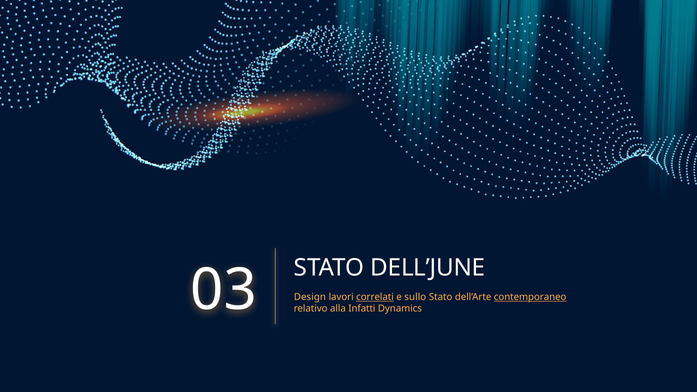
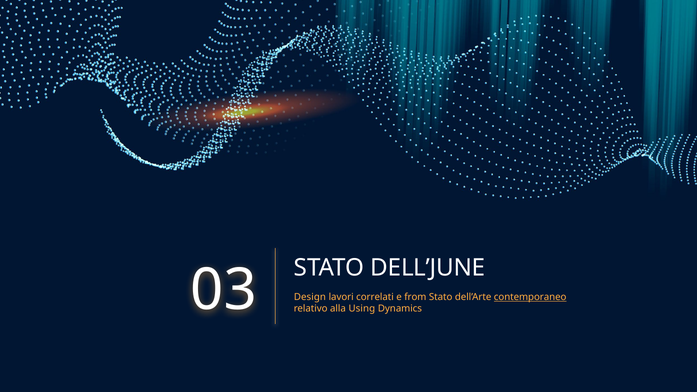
correlati underline: present -> none
sullo: sullo -> from
Infatti: Infatti -> Using
